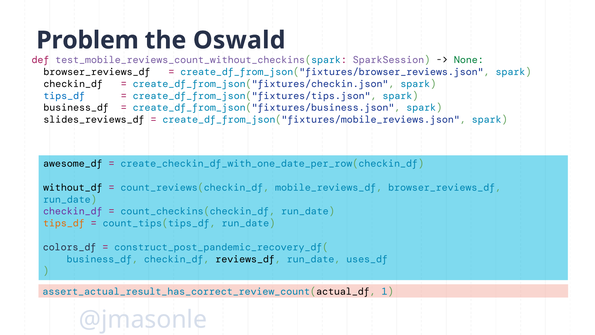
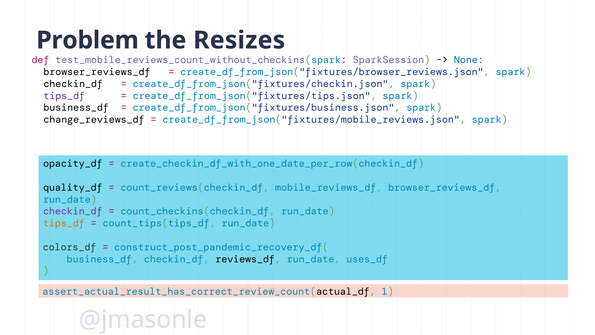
Oswald: Oswald -> Resizes
None colour: green -> blue
tips_df at (64, 96) colour: blue -> purple
slides_reviews_df: slides_reviews_df -> change_reviews_df
awesome_df: awesome_df -> opacity_df
without_df: without_df -> quality_df
